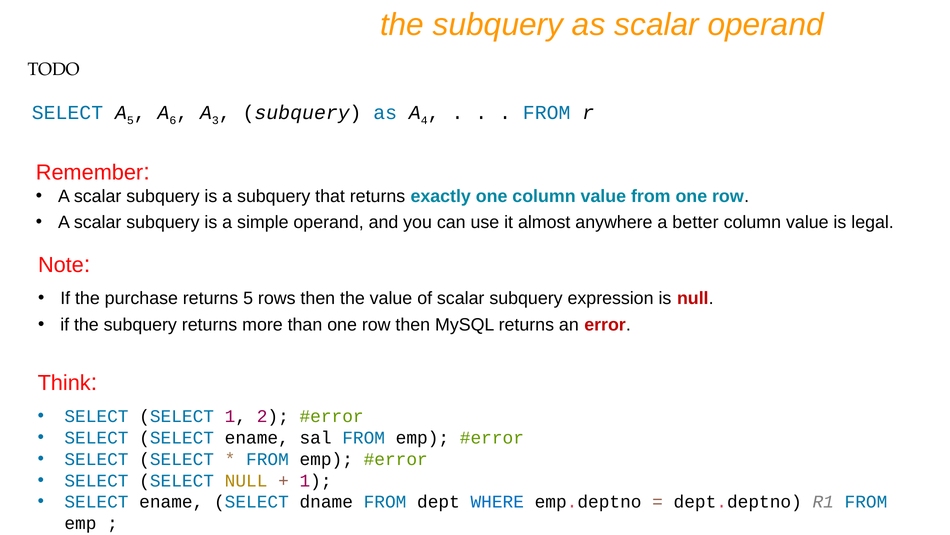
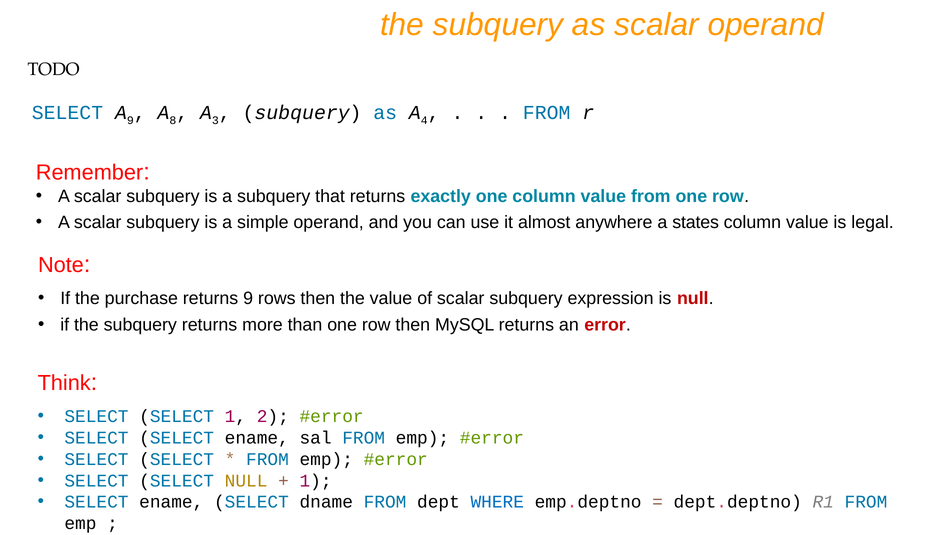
A 5: 5 -> 9
6: 6 -> 8
better: better -> states
returns 5: 5 -> 9
